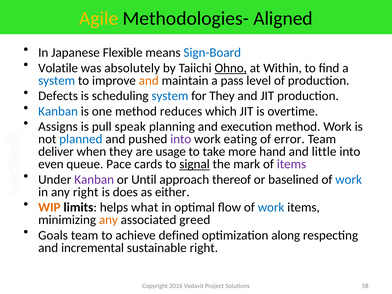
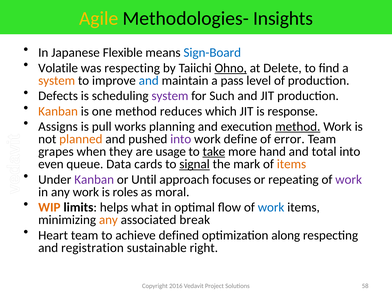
Aligned: Aligned -> Insights
was absolutely: absolutely -> respecting
Within: Within -> Delete
system at (57, 81) colour: blue -> orange
and at (149, 81) colour: orange -> blue
system at (170, 96) colour: blue -> purple
for They: They -> Such
Kanban at (58, 111) colour: blue -> orange
overtime: overtime -> response
speak: speak -> works
method at (298, 127) underline: none -> present
planned colour: blue -> orange
eating: eating -> define
deliver: deliver -> grapes
take underline: none -> present
little: little -> total
Pace: Pace -> Data
items at (291, 164) colour: purple -> orange
thereof: thereof -> focuses
baselined: baselined -> repeating
work at (349, 179) colour: blue -> purple
any right: right -> work
does: does -> roles
either: either -> moral
greed: greed -> break
Goals: Goals -> Heart
incremental: incremental -> registration
